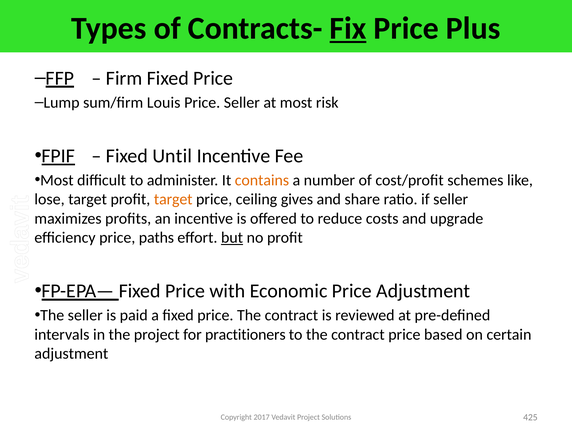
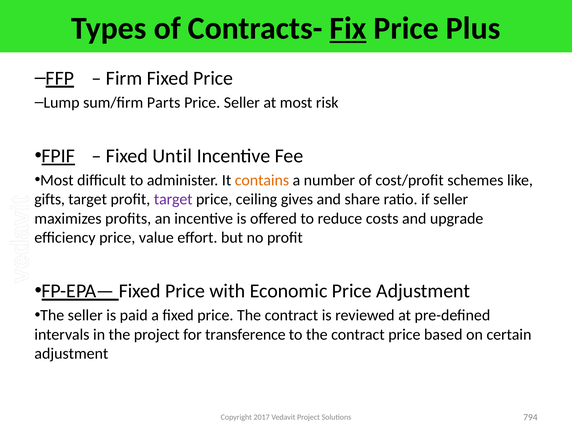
Louis: Louis -> Parts
lose: lose -> gifts
target at (173, 199) colour: orange -> purple
paths: paths -> value
but underline: present -> none
practitioners: practitioners -> transference
425: 425 -> 794
